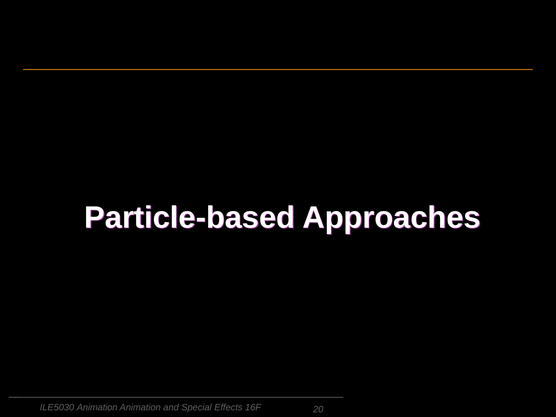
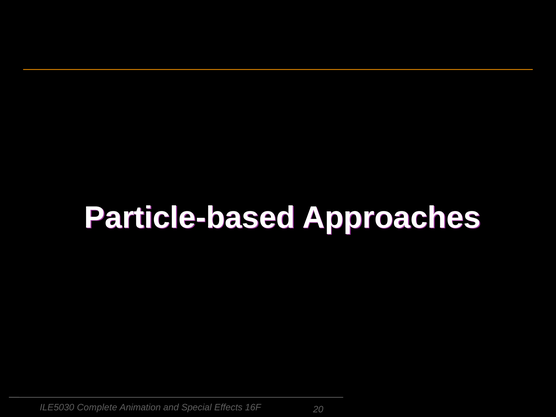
ILE5030 Animation: Animation -> Complete
